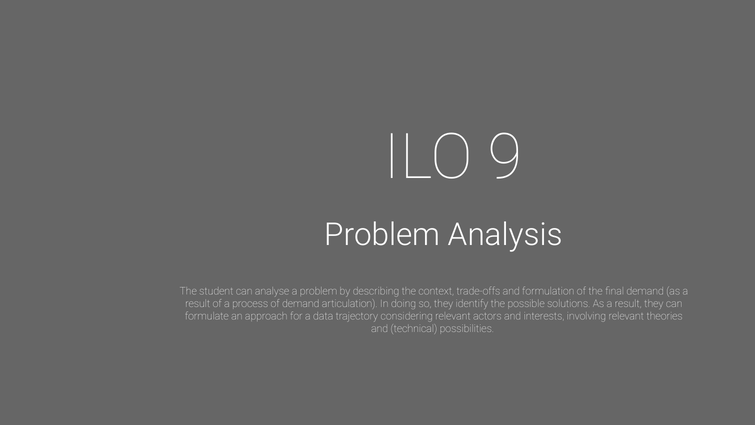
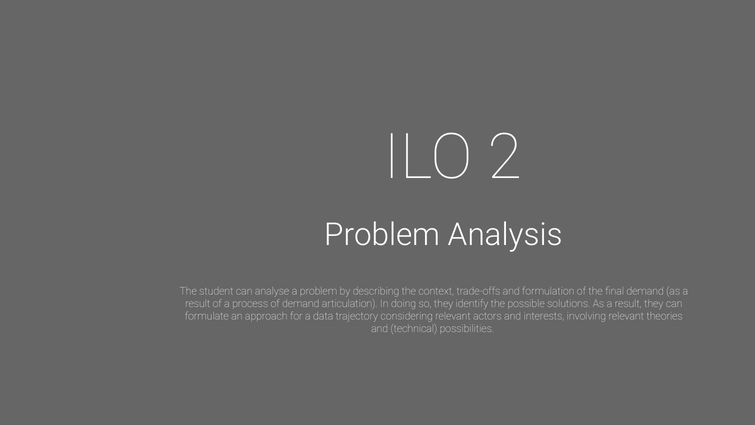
9: 9 -> 2
